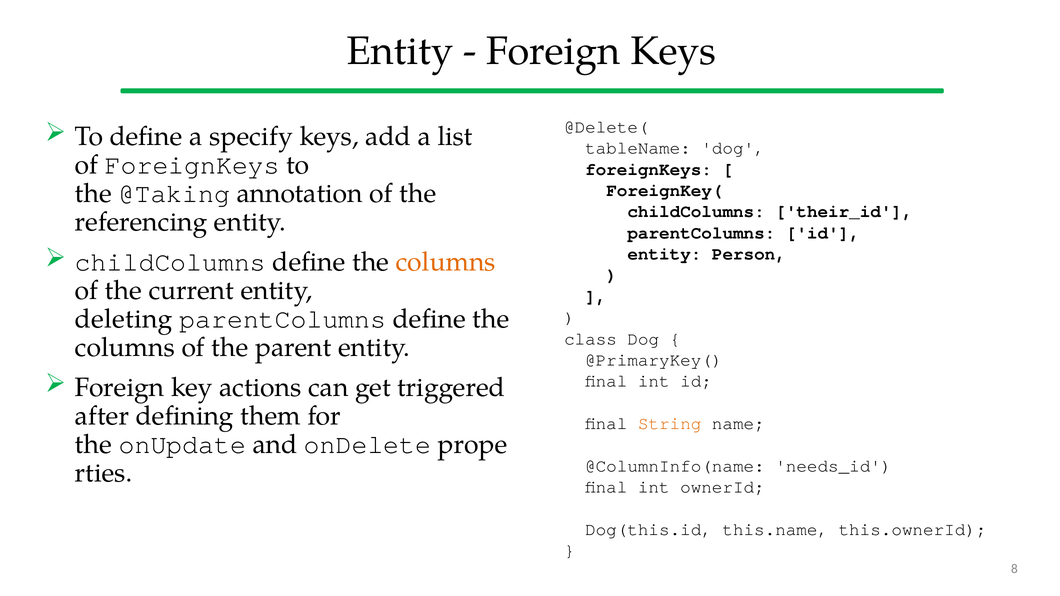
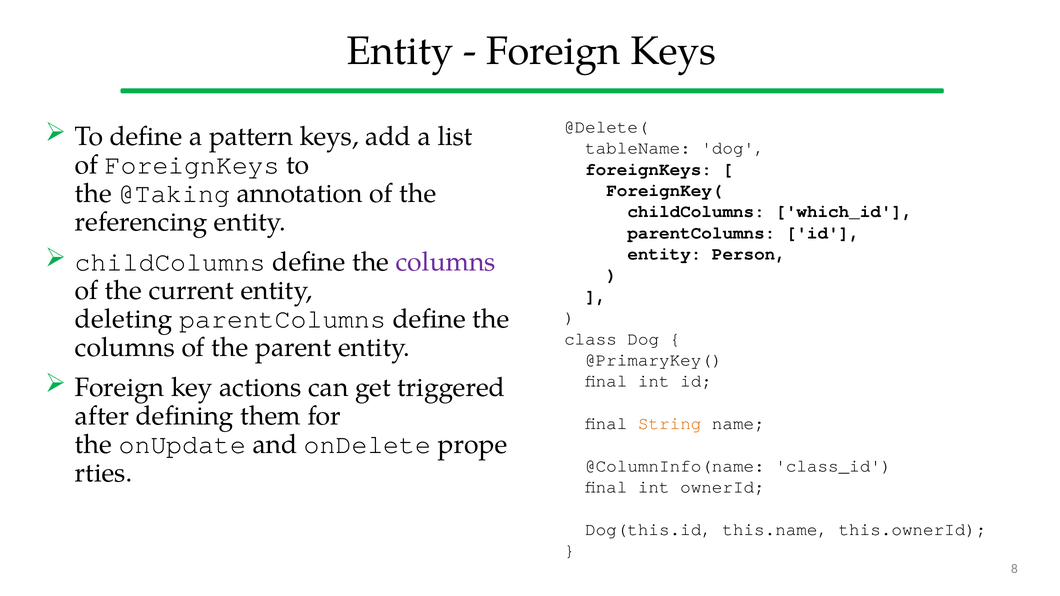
specify: specify -> pattern
their_id: their_id -> which_id
columns at (446, 262) colour: orange -> purple
needs_id: needs_id -> class_id
